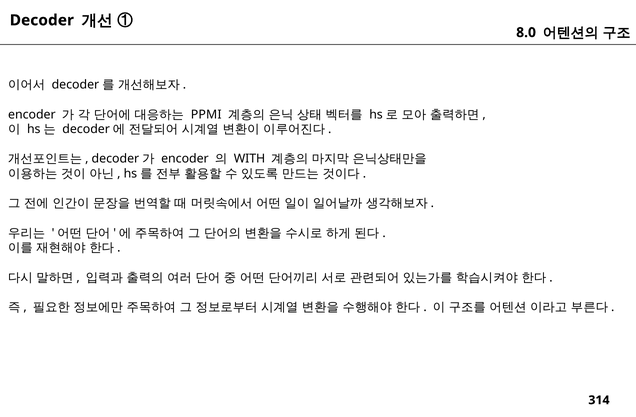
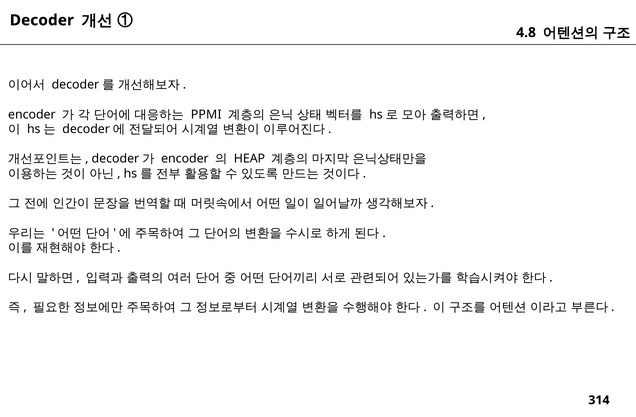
8.0: 8.0 -> 4.8
WITH: WITH -> HEAP
